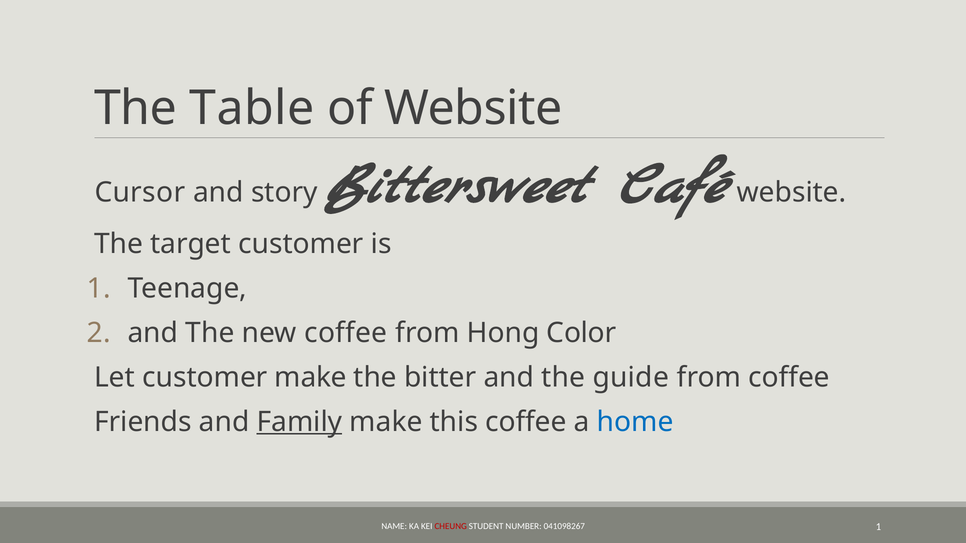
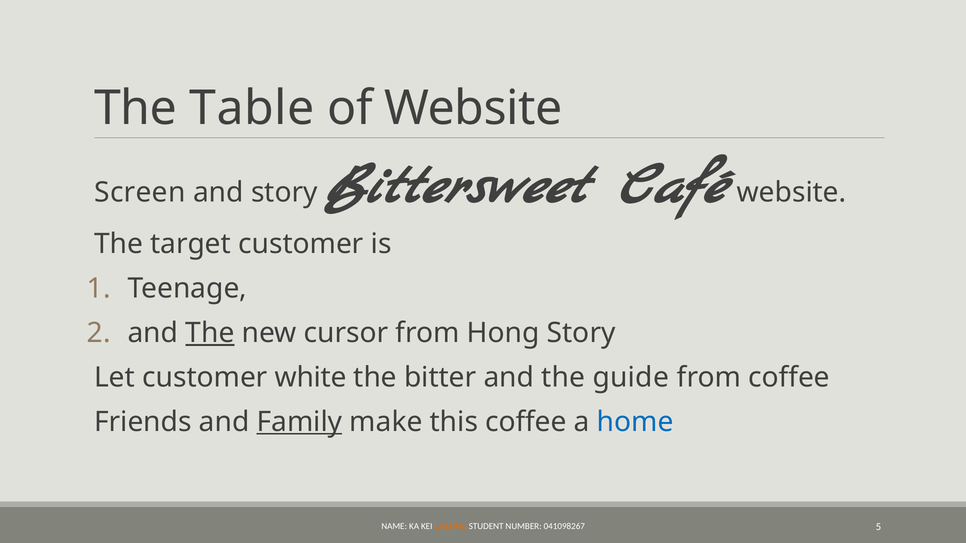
Cursor: Cursor -> Screen
The at (210, 333) underline: none -> present
new coffee: coffee -> cursor
Hong Color: Color -> Story
customer make: make -> white
CHEUNG colour: red -> orange
041098267 1: 1 -> 5
